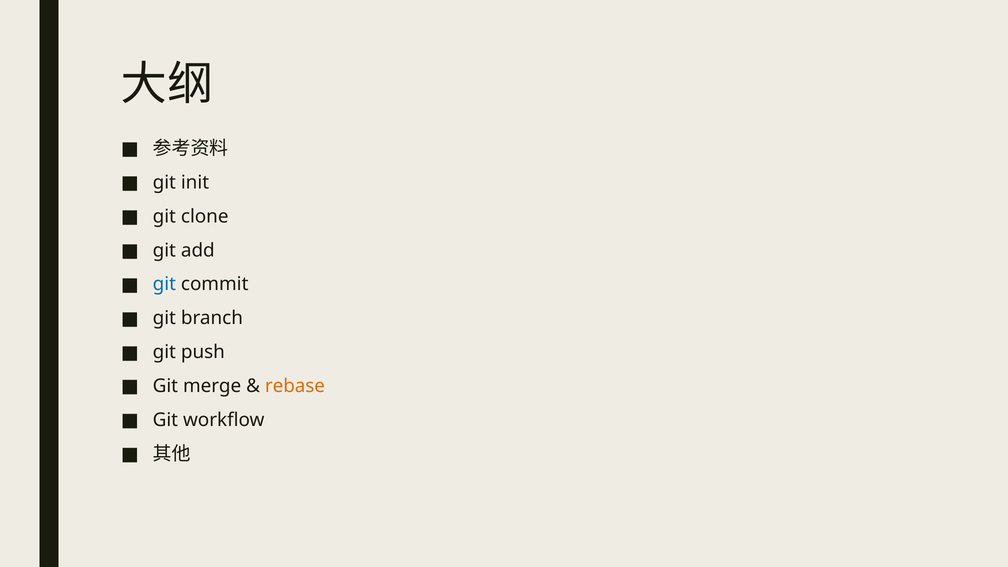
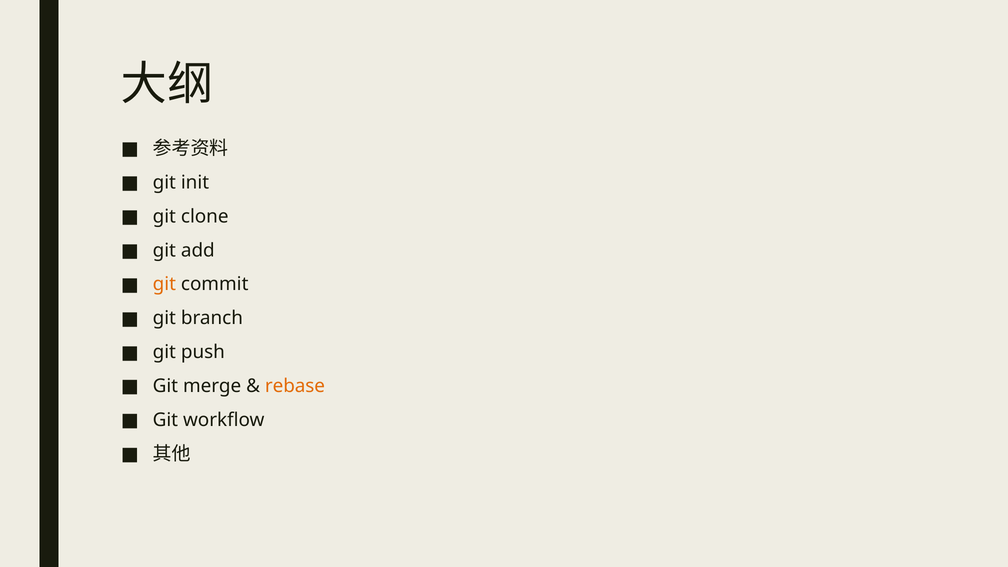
git at (164, 284) colour: blue -> orange
